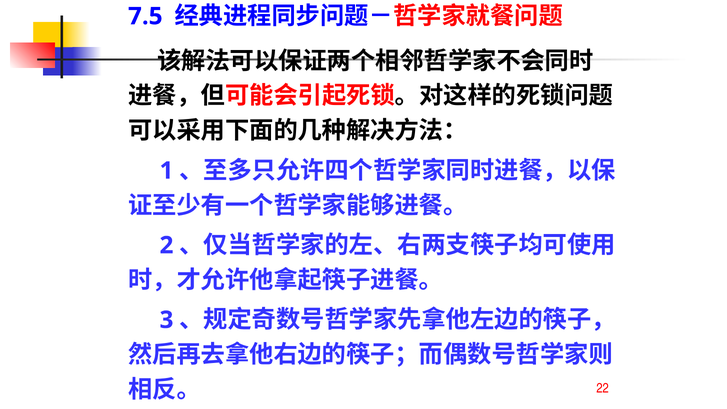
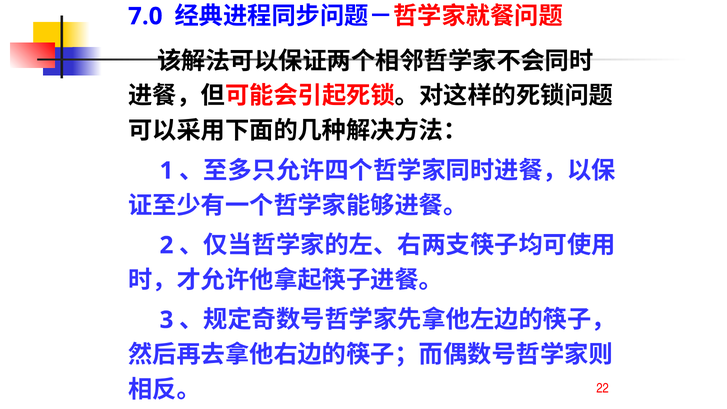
7.5: 7.5 -> 7.0
